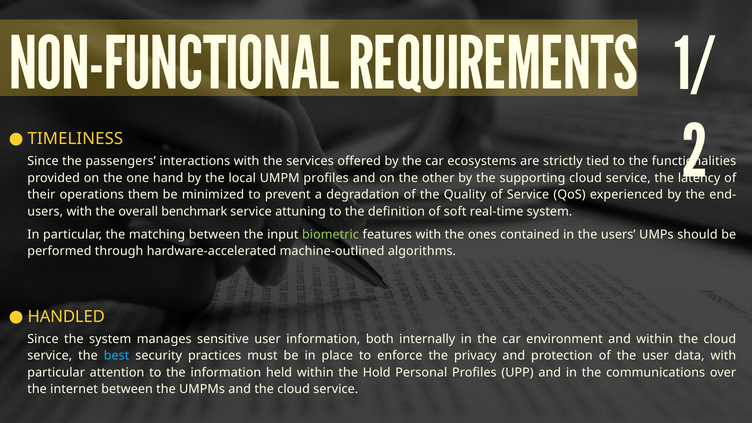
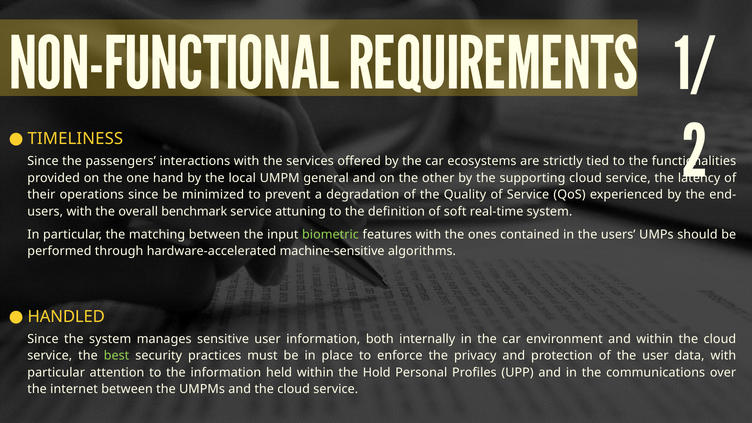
UMPM profiles: profiles -> general
operations them: them -> since
machine-outlined: machine-outlined -> machine-sensitive
best colour: light blue -> light green
